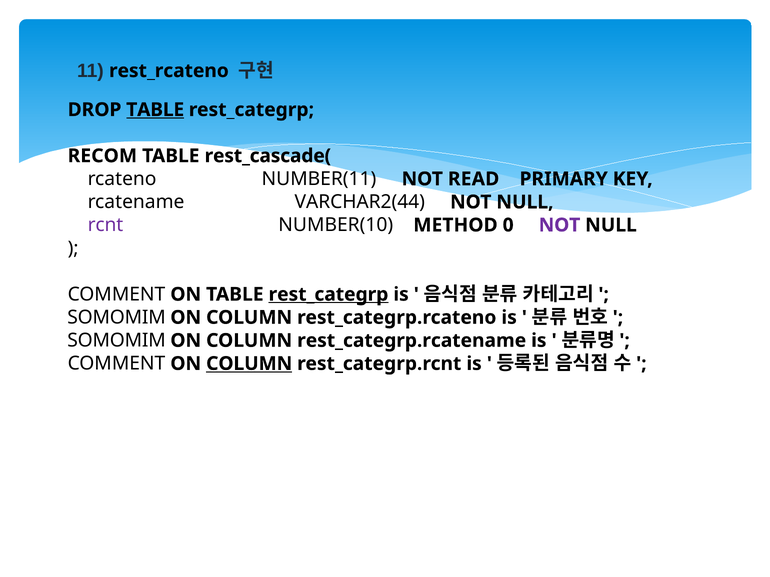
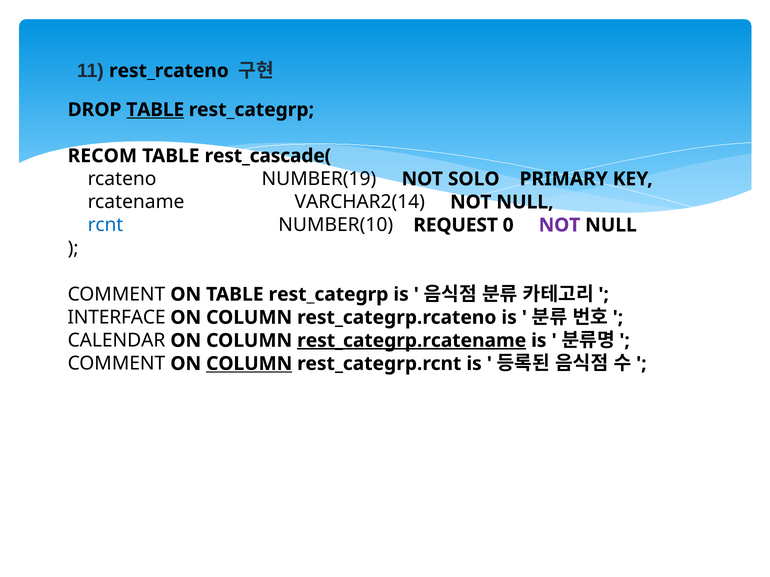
NUMBER(11: NUMBER(11 -> NUMBER(19
READ: READ -> SOLO
VARCHAR2(44: VARCHAR2(44 -> VARCHAR2(14
rcnt colour: purple -> blue
METHOD: METHOD -> REQUEST
rest_categrp at (328, 295) underline: present -> none
SOMOMIM at (117, 318): SOMOMIM -> INTERFACE
SOMOMIM at (117, 341): SOMOMIM -> CALENDAR
rest_categrp.rcatename underline: none -> present
